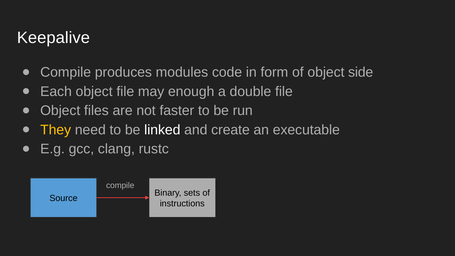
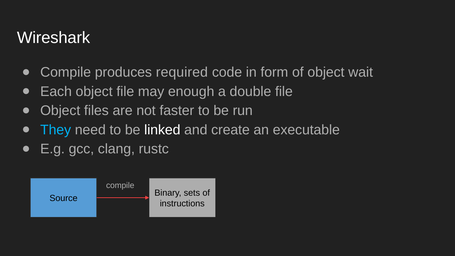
Keepalive: Keepalive -> Wireshark
modules: modules -> required
side: side -> wait
They colour: yellow -> light blue
